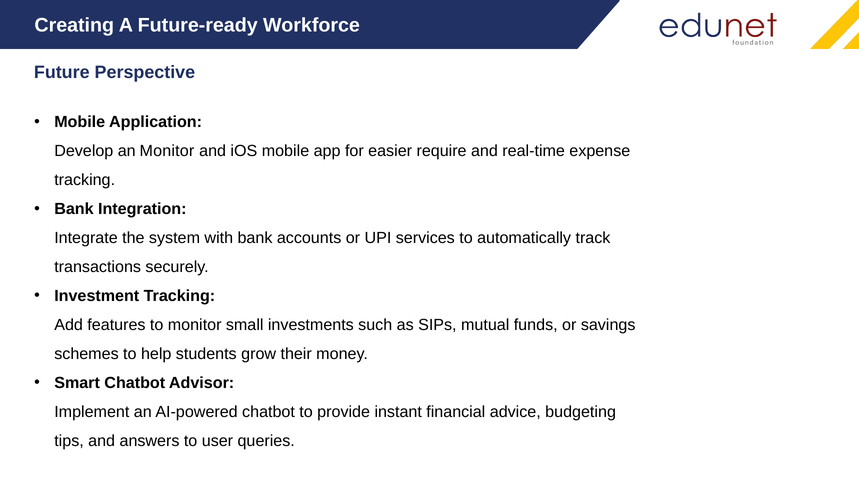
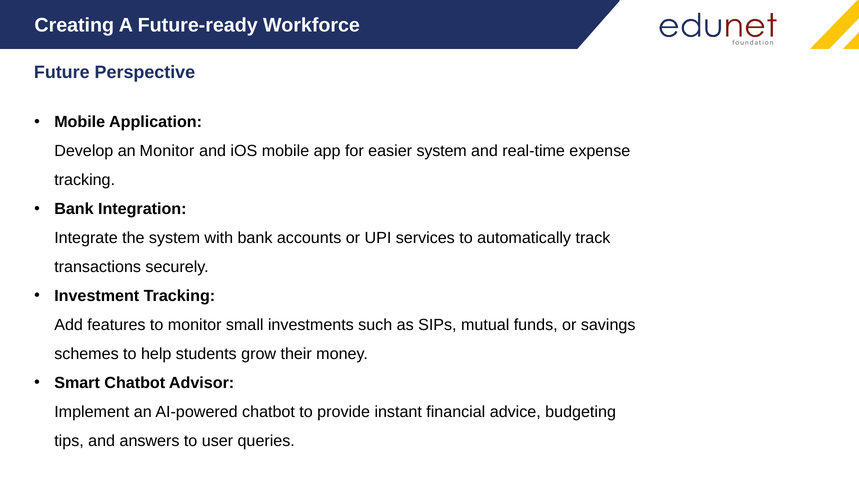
easier require: require -> system
